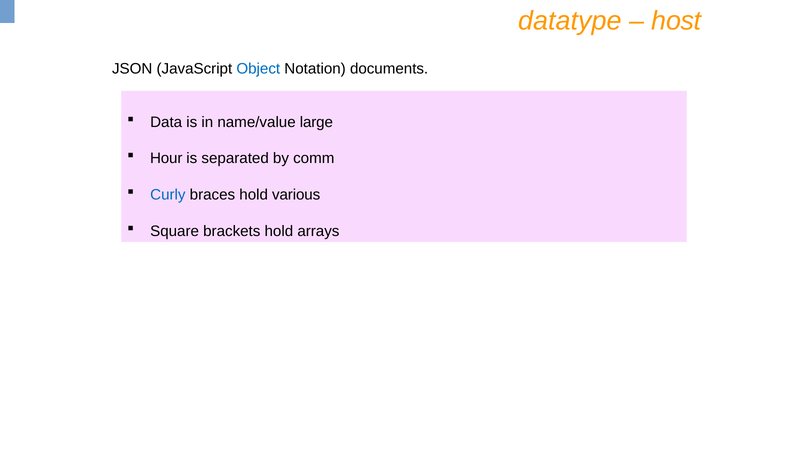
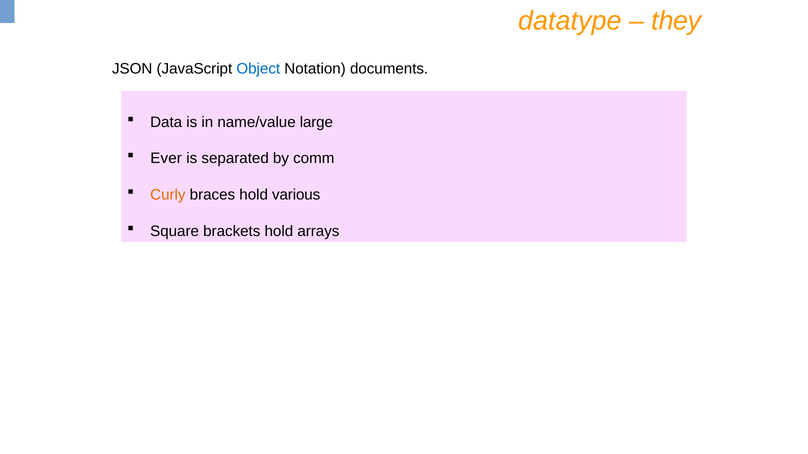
host: host -> they
Hour: Hour -> Ever
Curly colour: blue -> orange
